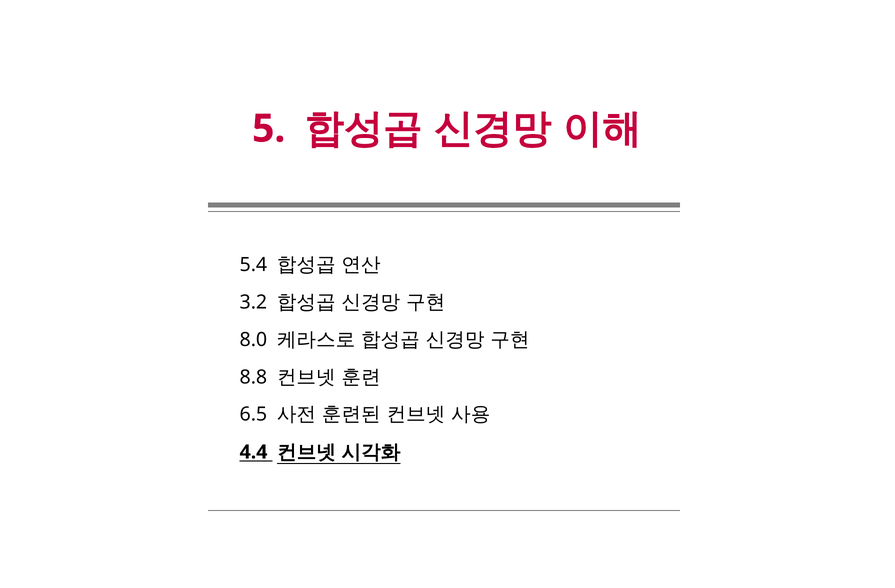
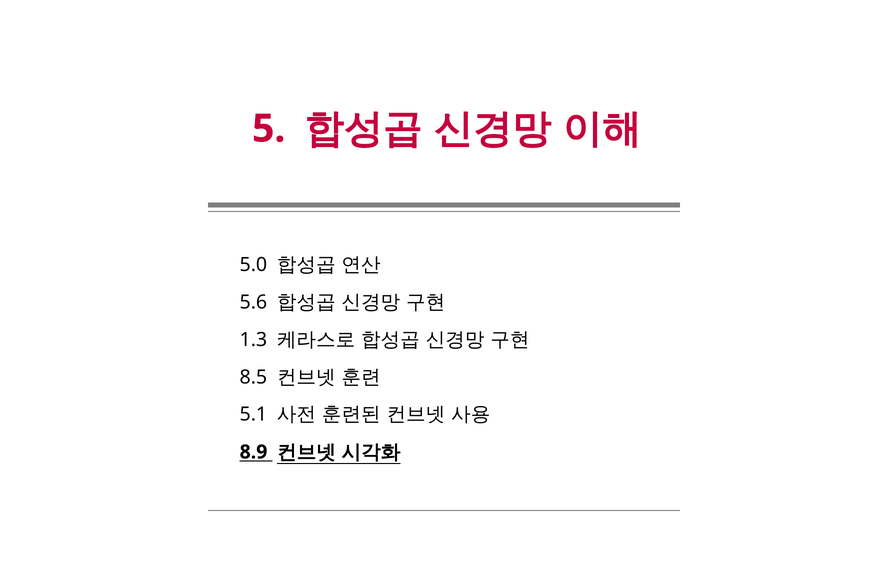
5.4: 5.4 -> 5.0
3.2: 3.2 -> 5.6
8.0: 8.0 -> 1.3
8.8: 8.8 -> 8.5
6.5: 6.5 -> 5.1
4.4: 4.4 -> 8.9
